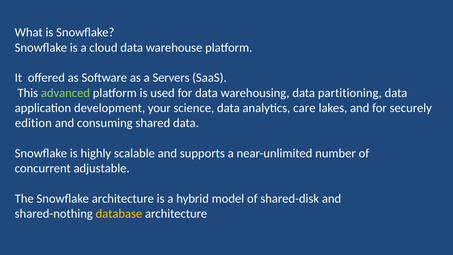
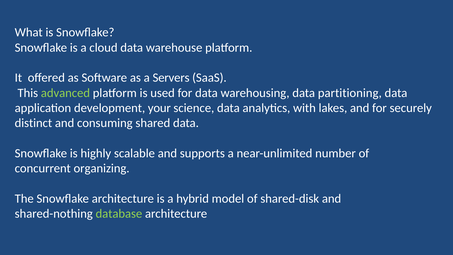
care: care -> with
edition: edition -> distinct
adjustable: adjustable -> organizing
database colour: yellow -> light green
